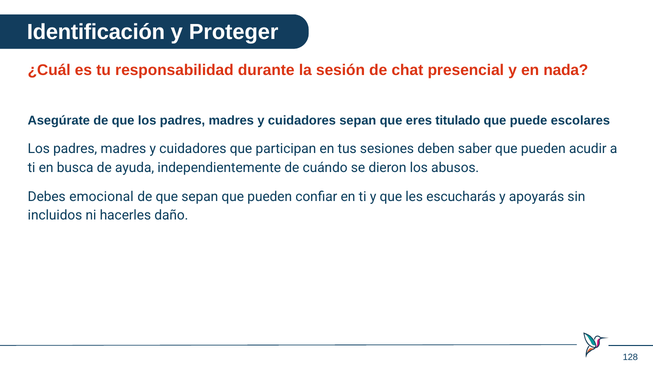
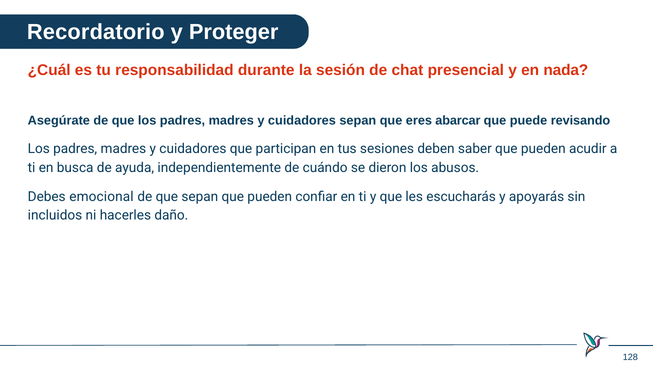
Identificación: Identificación -> Recordatorio
titulado: titulado -> abarcar
escolares: escolares -> revisando
